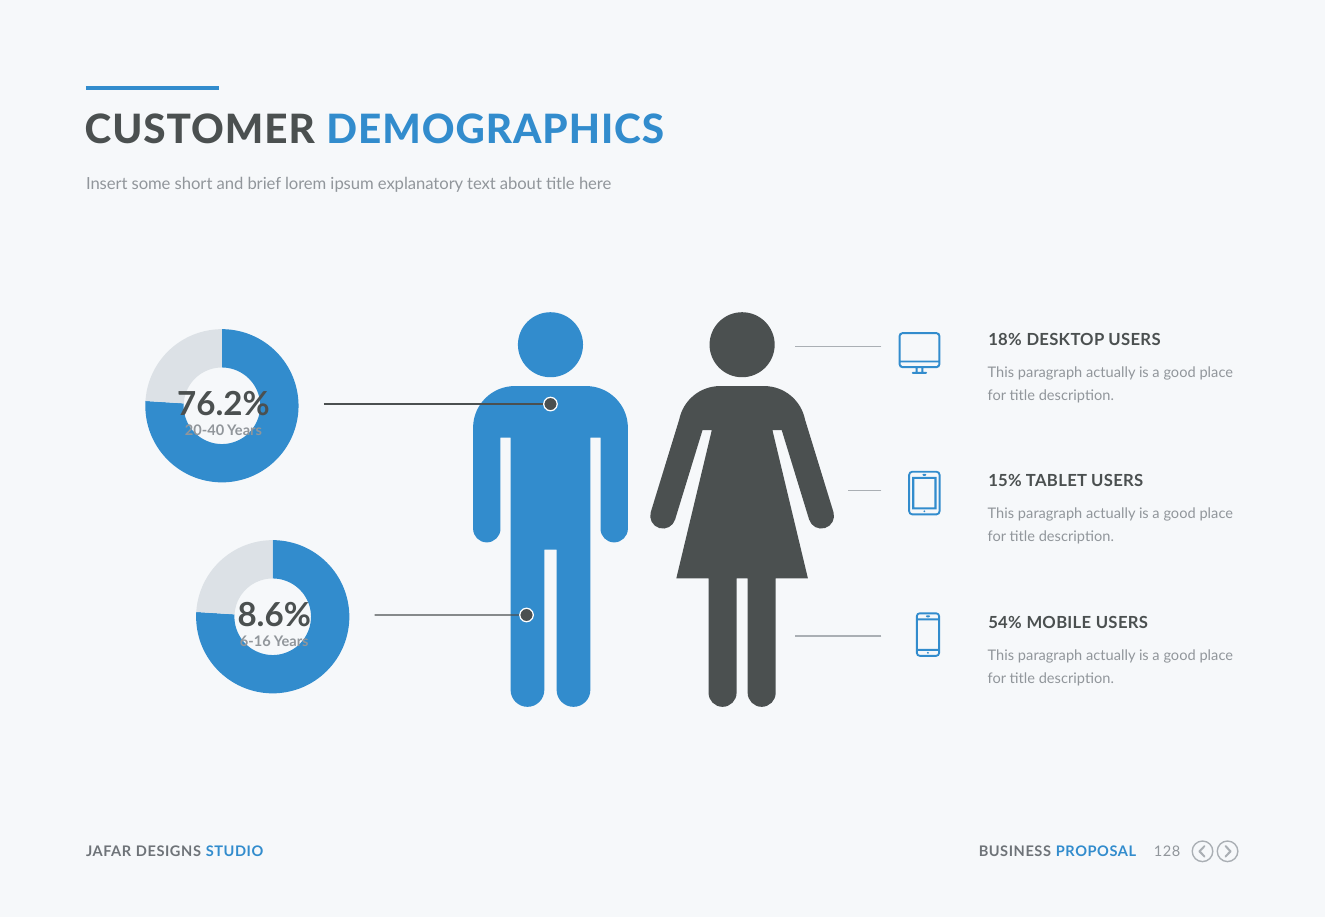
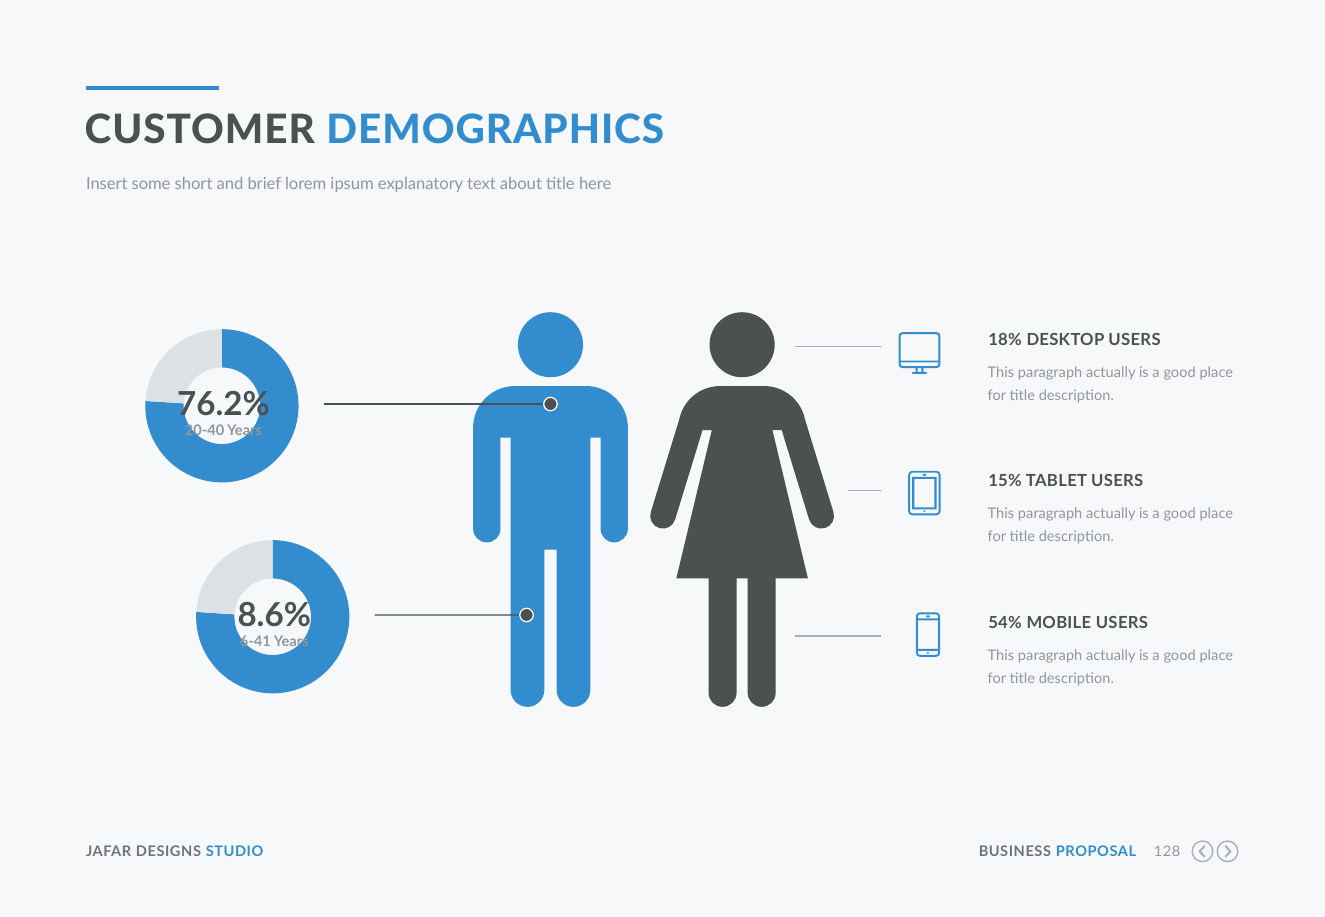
6-16: 6-16 -> 6-41
